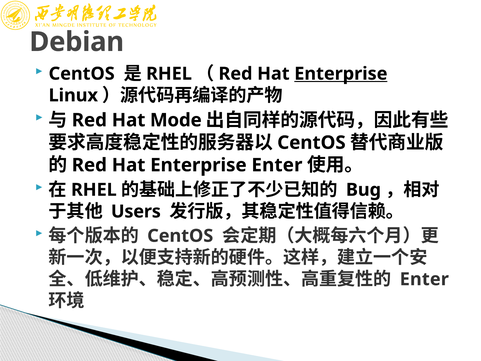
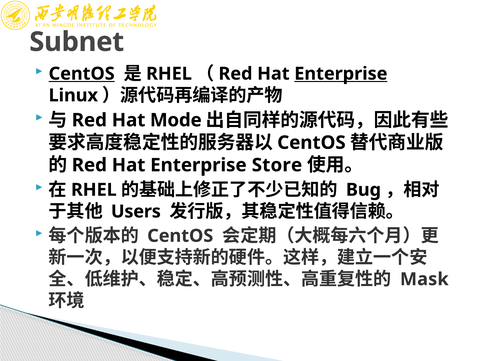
Debian: Debian -> Subnet
CentOS at (82, 74) underline: none -> present
Enterprise Enter: Enter -> Store
Enter at (424, 279): Enter -> Mask
